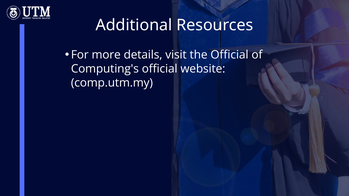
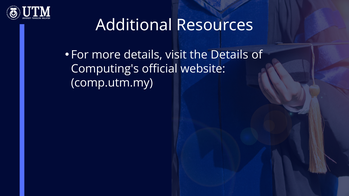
the Official: Official -> Details
